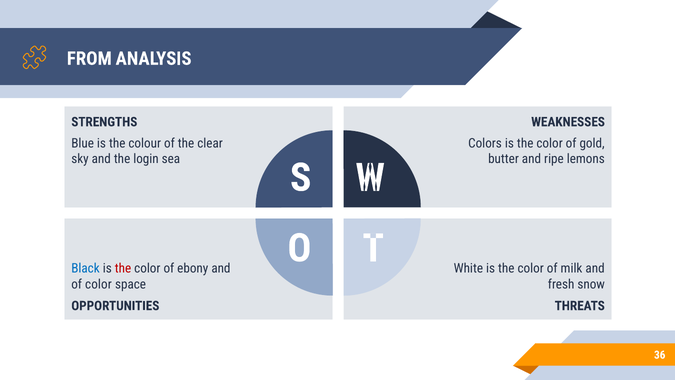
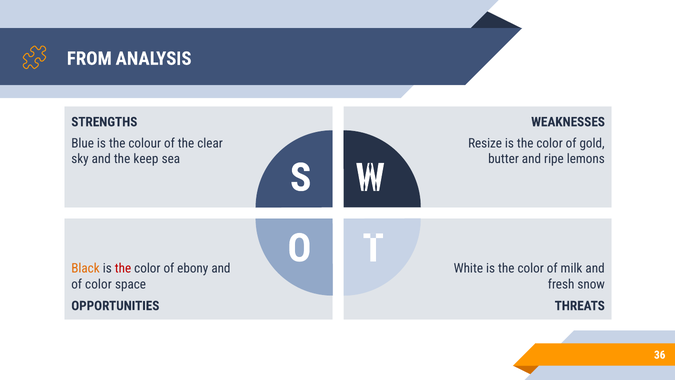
Colors: Colors -> Resize
login: login -> keep
Black colour: blue -> orange
